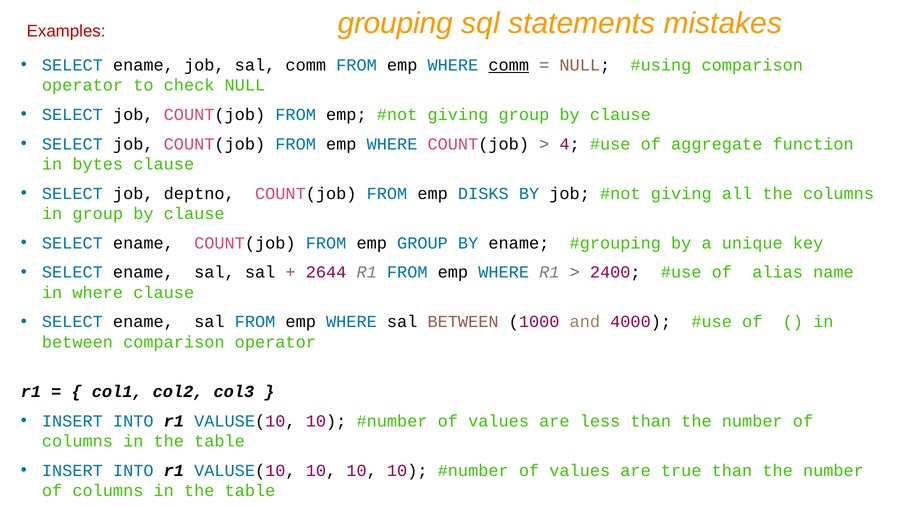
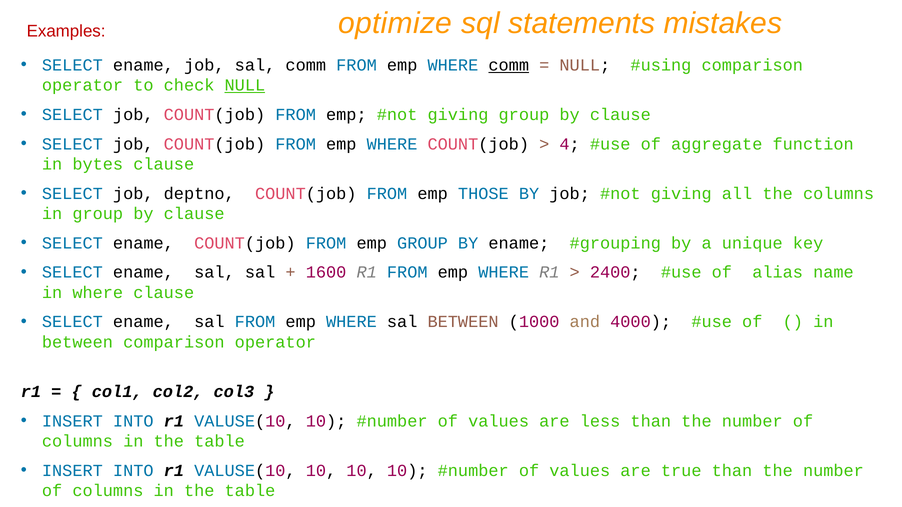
grouping: grouping -> optimize
NULL at (245, 85) underline: none -> present
DISKS: DISKS -> THOSE
2644: 2644 -> 1600
